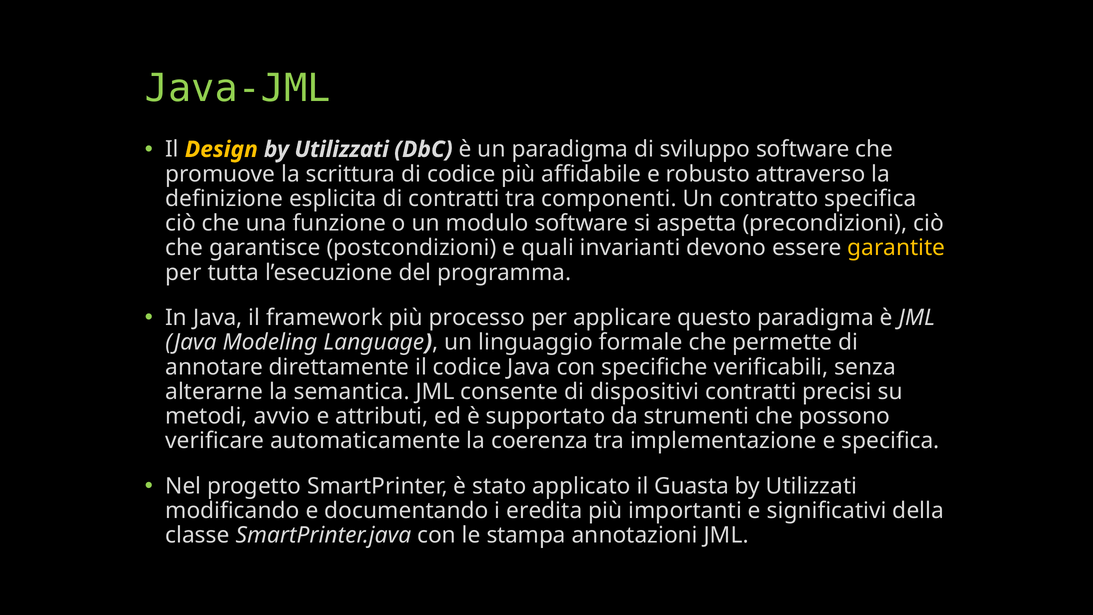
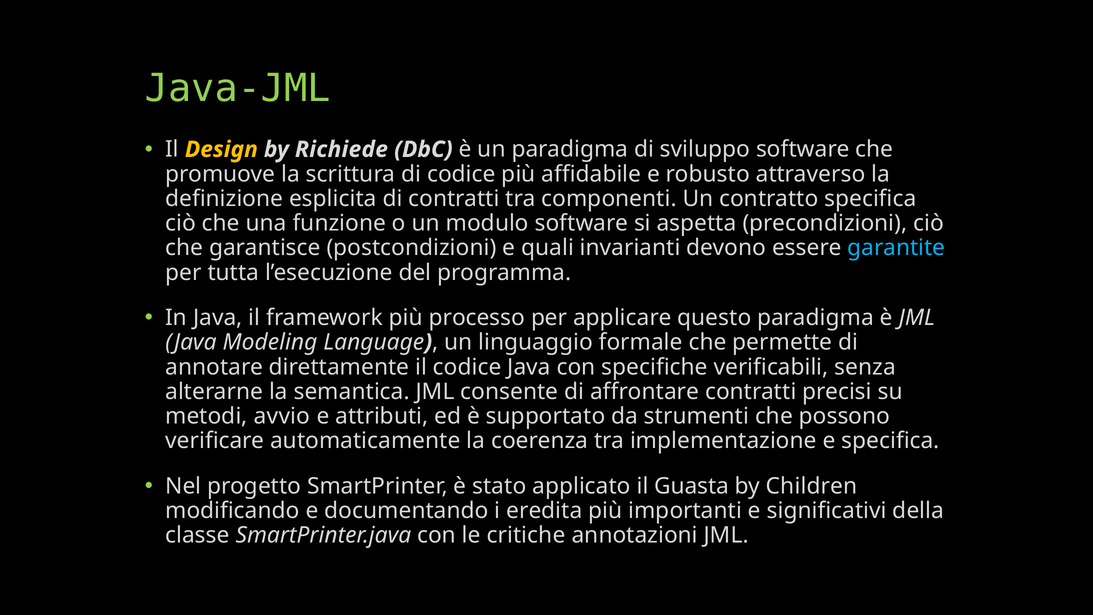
Utilizzati at (342, 149): Utilizzati -> Richiede
garantite colour: yellow -> light blue
dispositivi: dispositivi -> affrontare
Utilizzati at (812, 486): Utilizzati -> Children
stampa: stampa -> critiche
